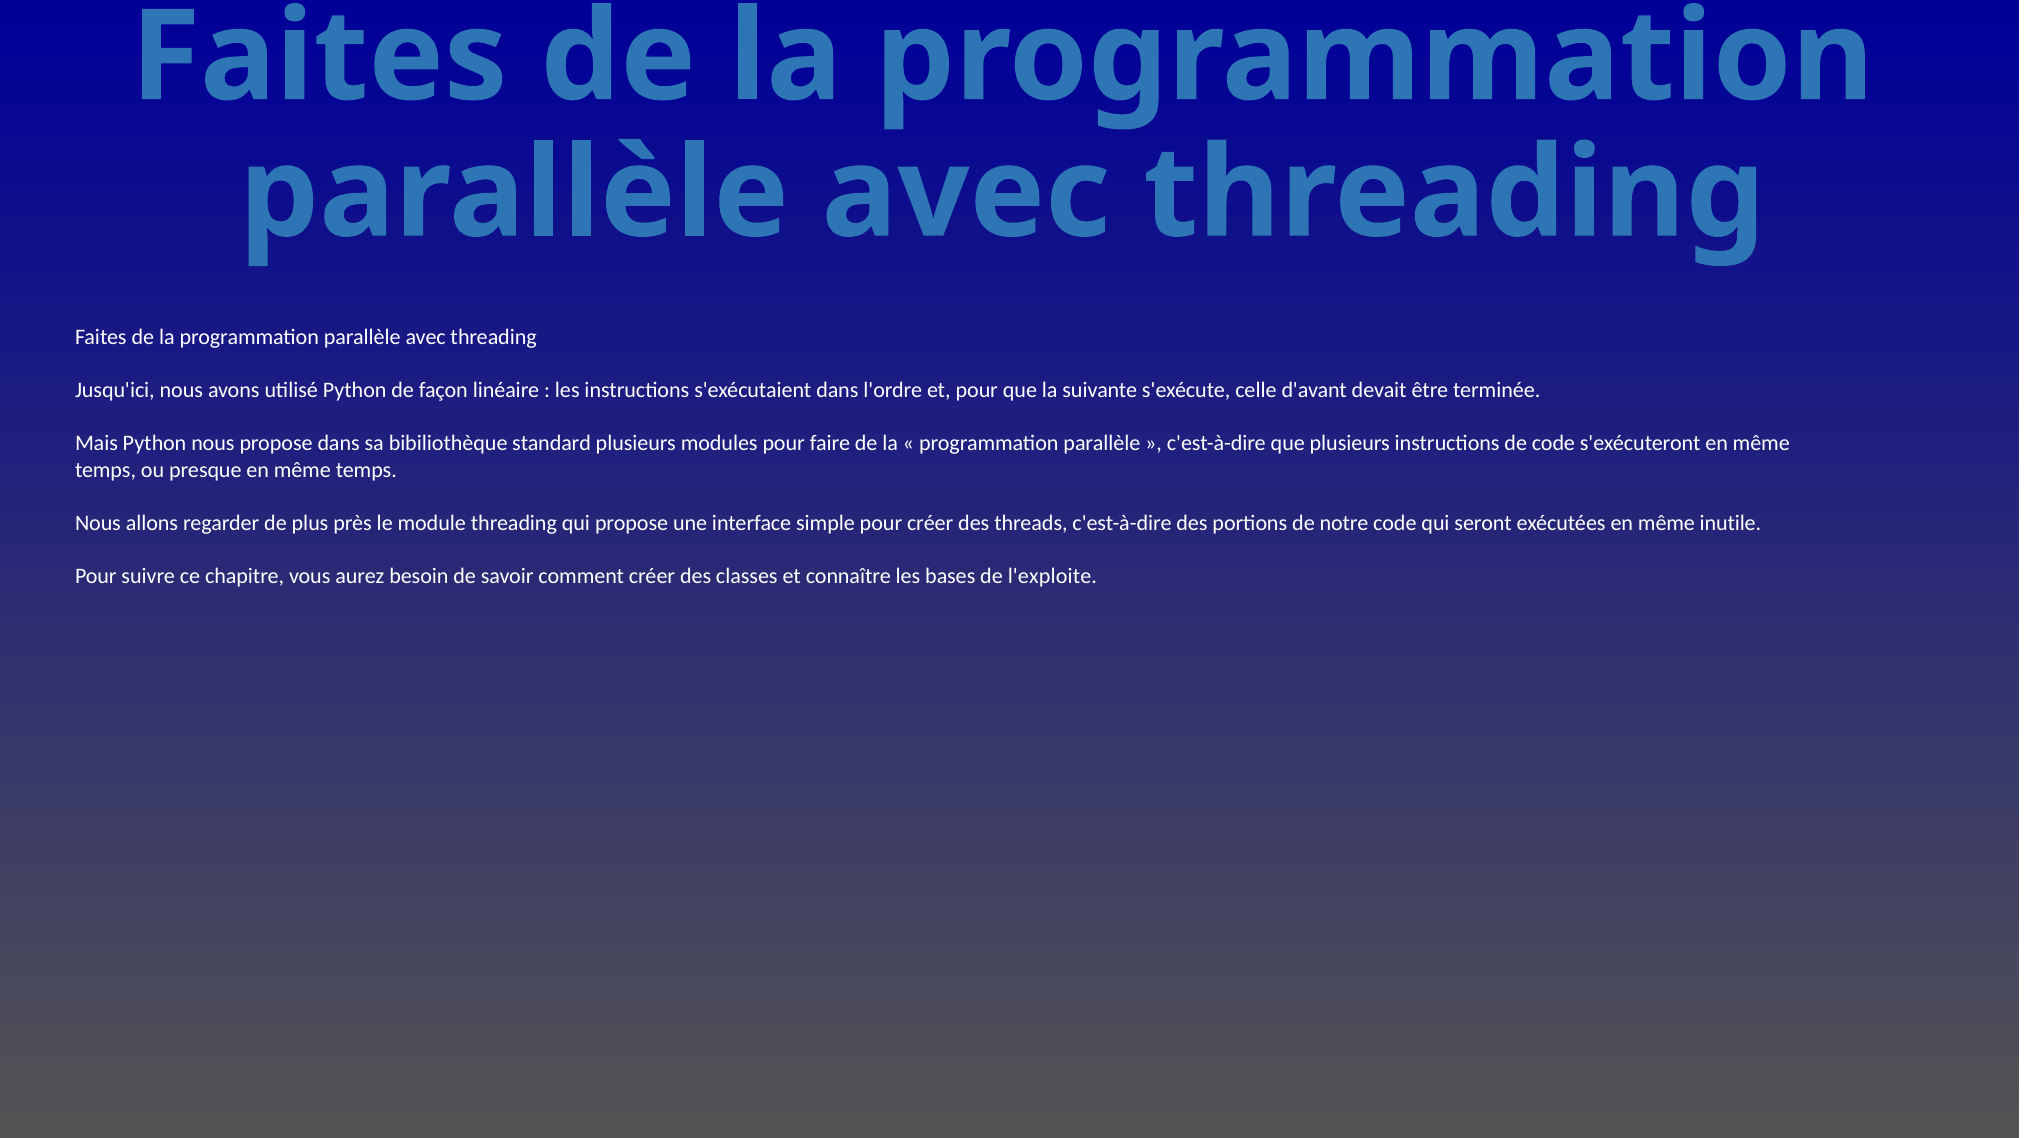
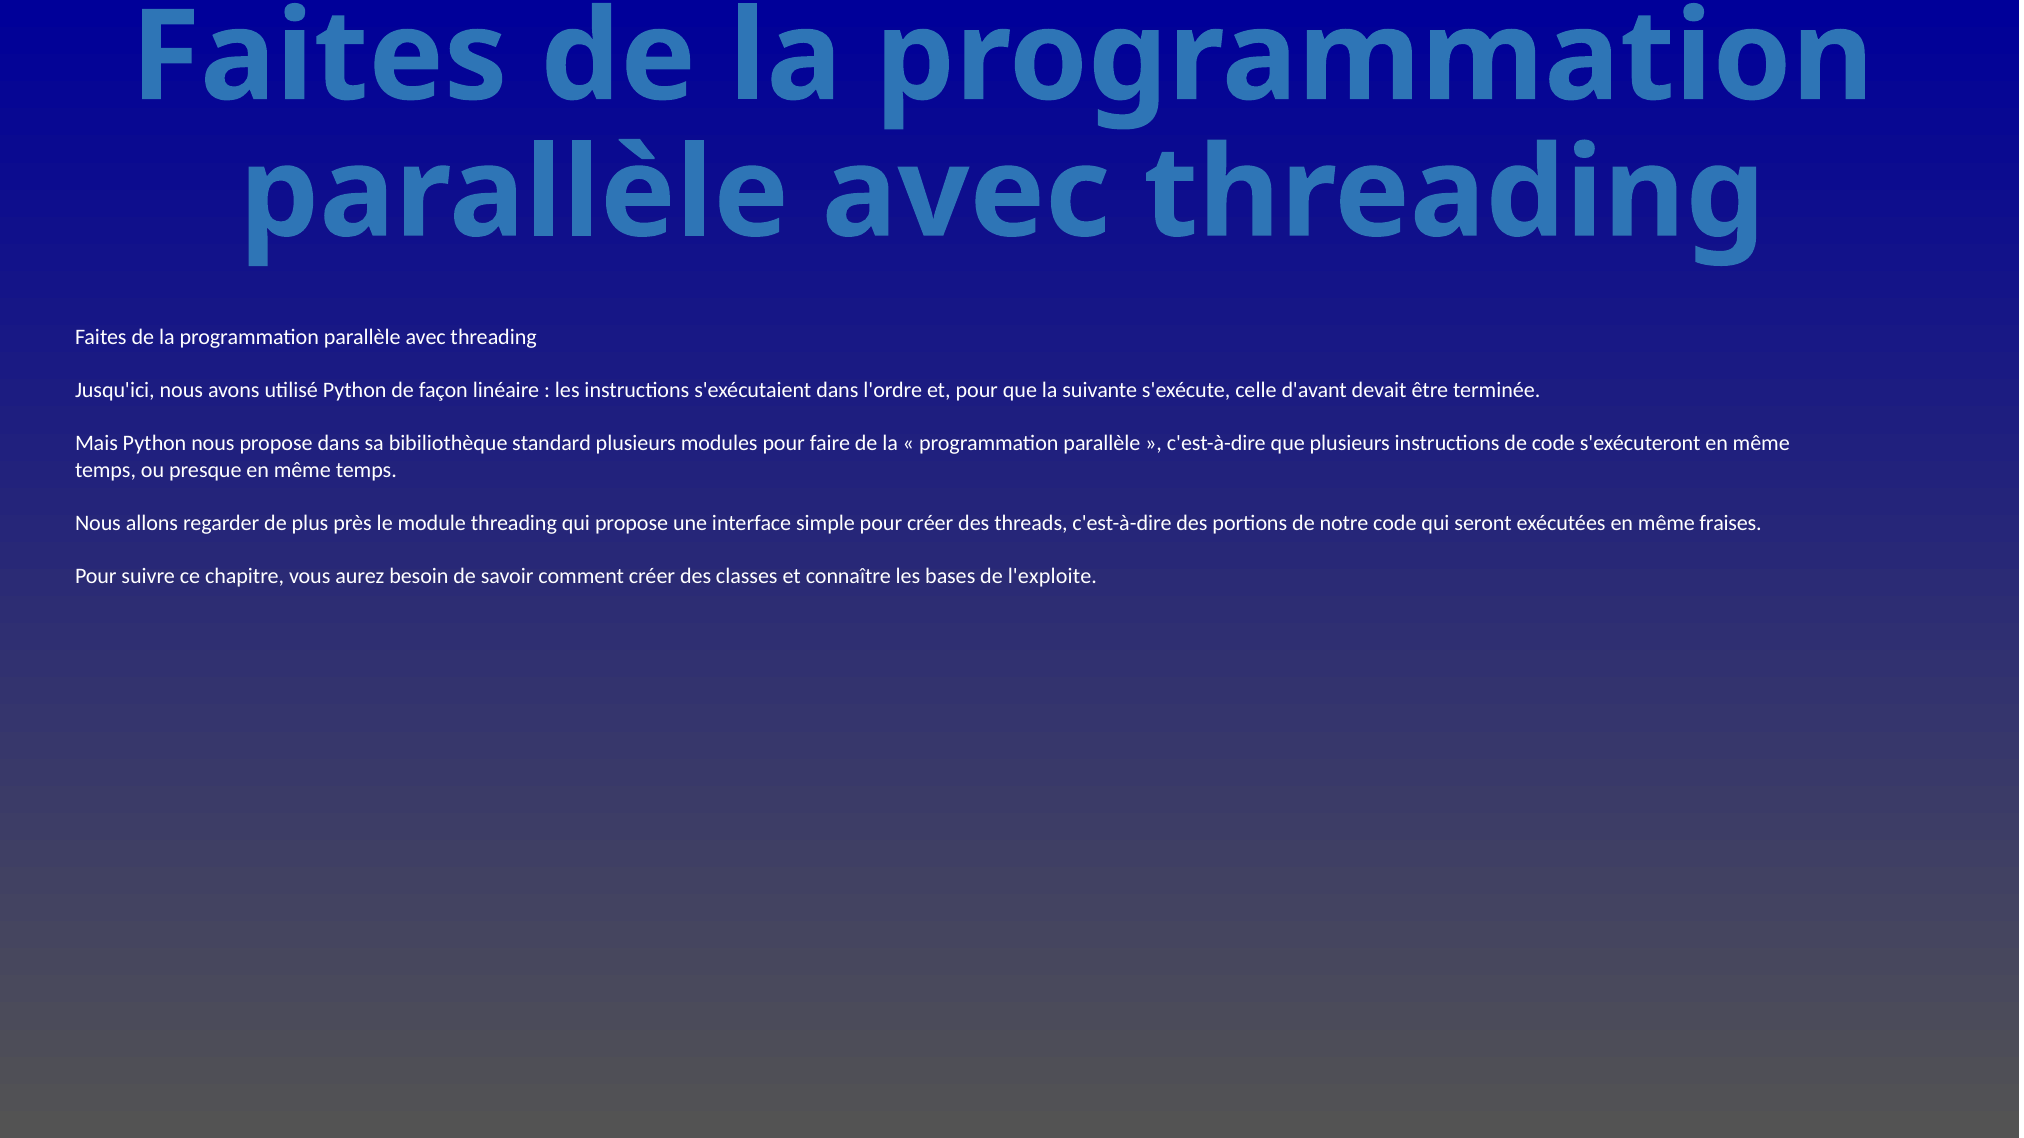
inutile: inutile -> fraises
